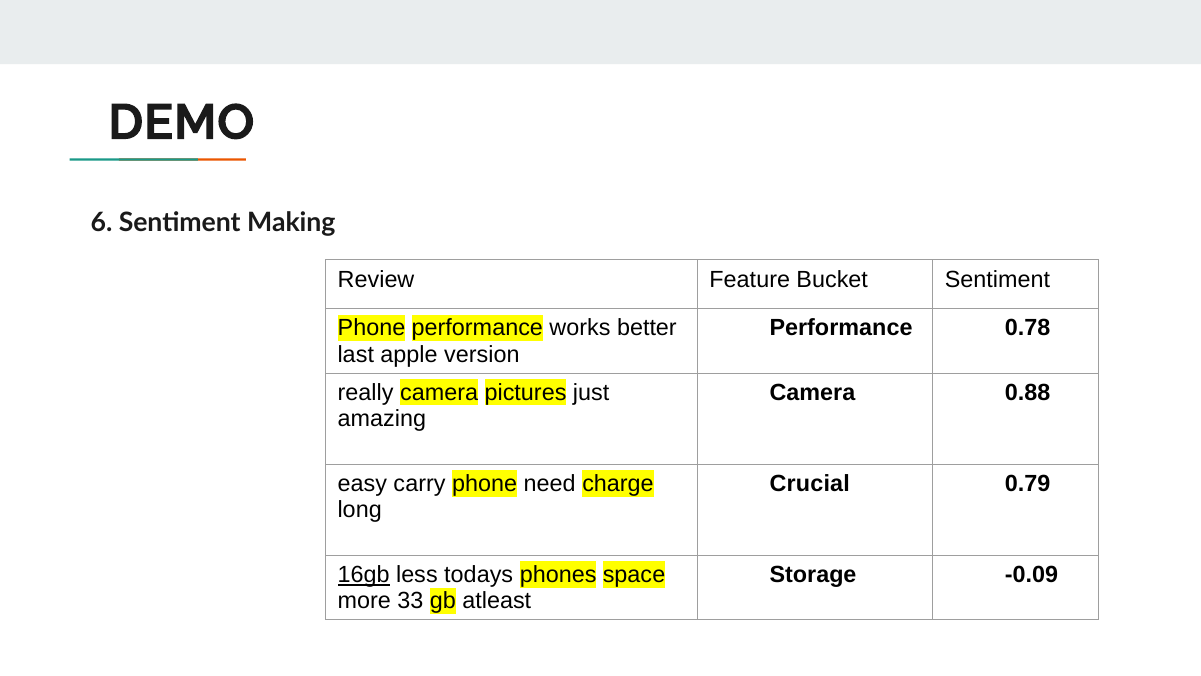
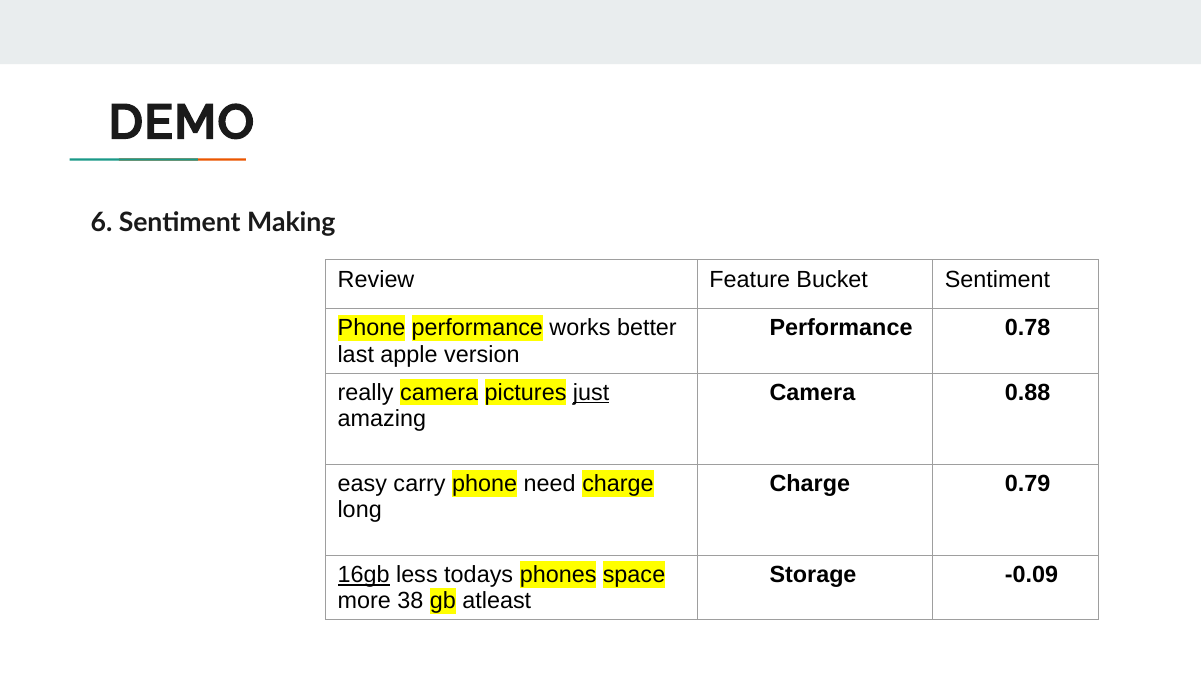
just underline: none -> present
Crucial at (810, 484): Crucial -> Charge
33: 33 -> 38
